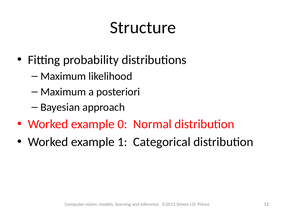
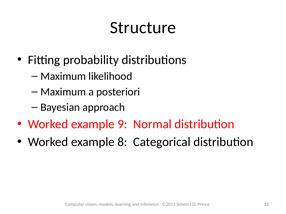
0: 0 -> 9
1: 1 -> 8
